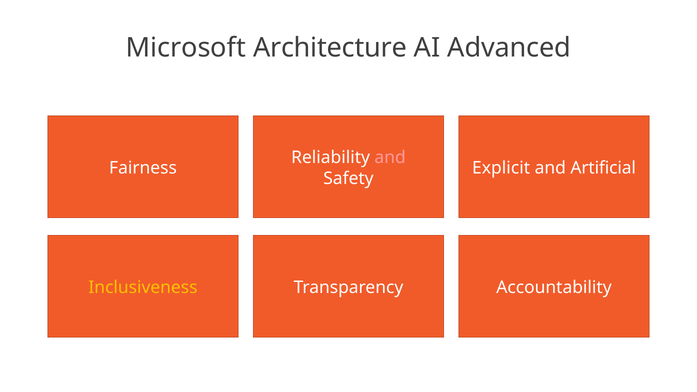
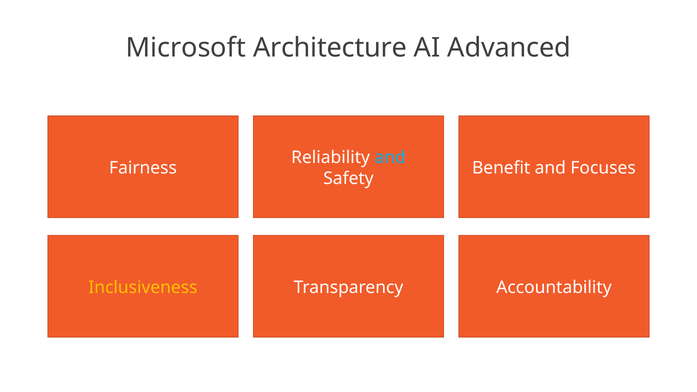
and at (390, 157) colour: pink -> light blue
Explicit: Explicit -> Benefit
Artificial: Artificial -> Focuses
